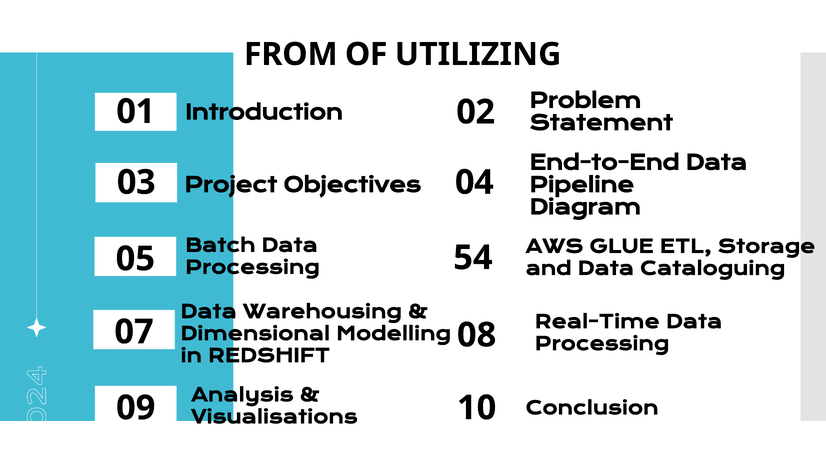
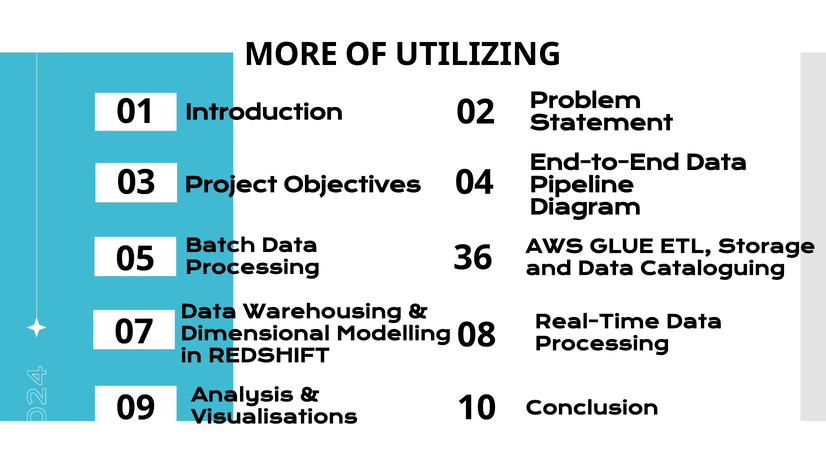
FROM: FROM -> MORE
54: 54 -> 36
